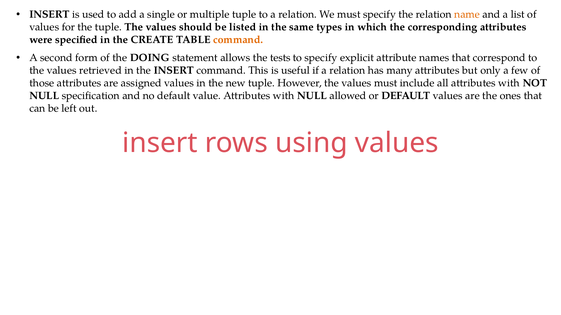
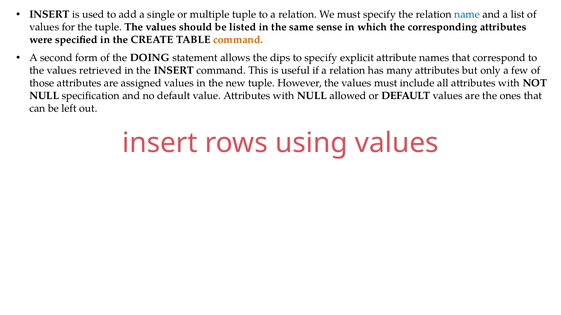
name colour: orange -> blue
types: types -> sense
tests: tests -> dips
